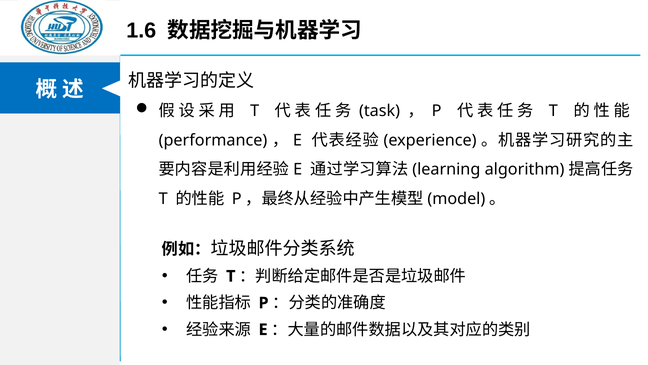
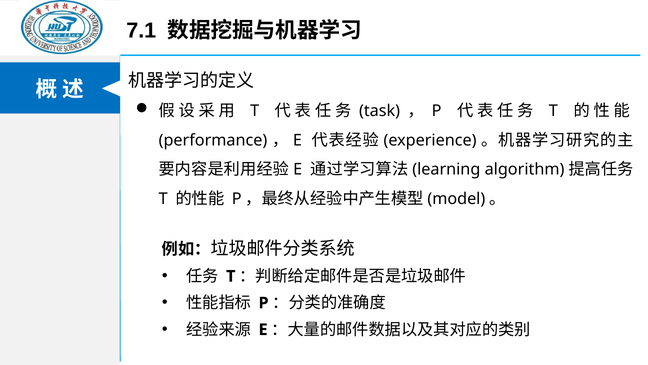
1.6: 1.6 -> 7.1
